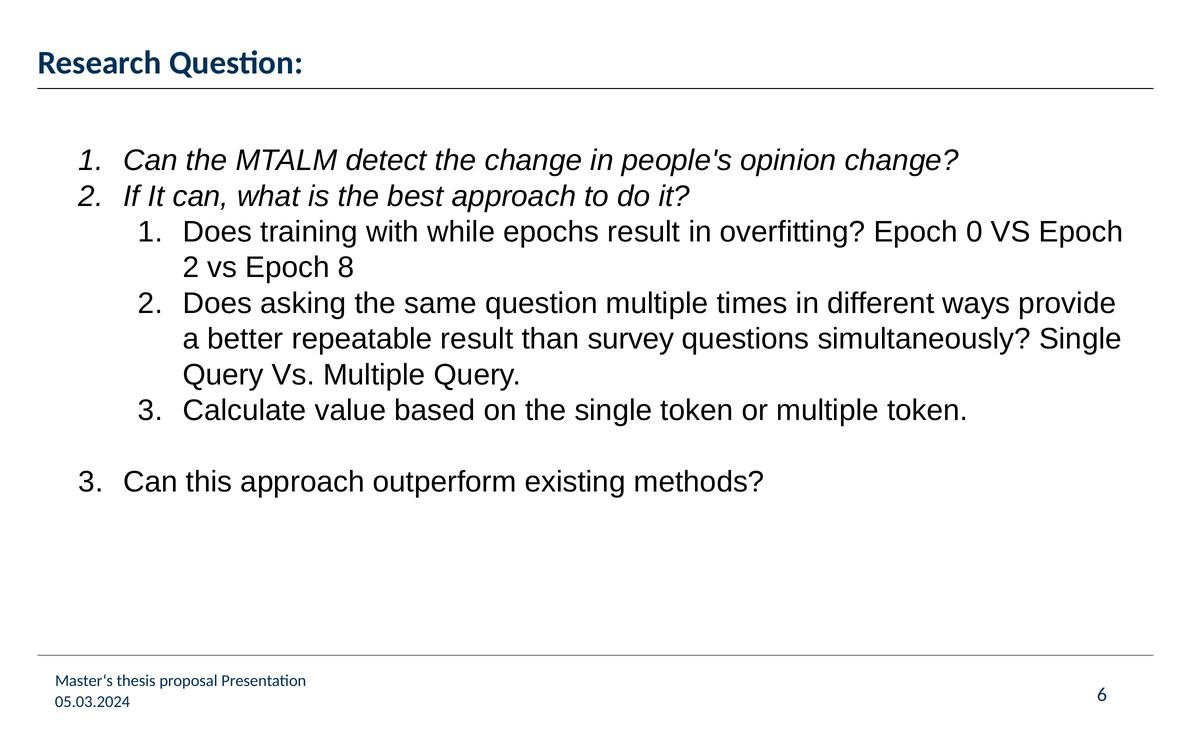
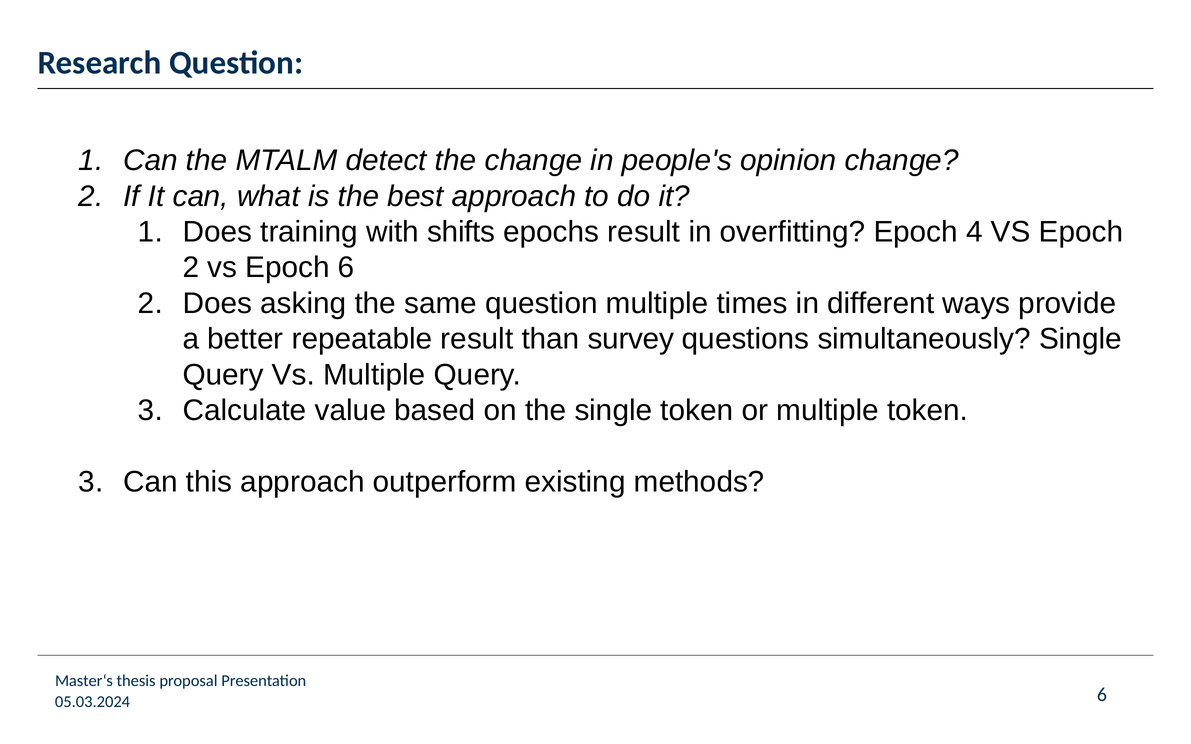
while: while -> shifts
0: 0 -> 4
Epoch 8: 8 -> 6
